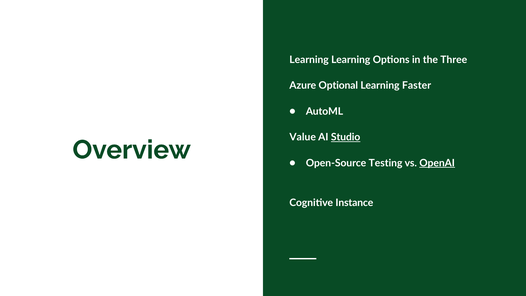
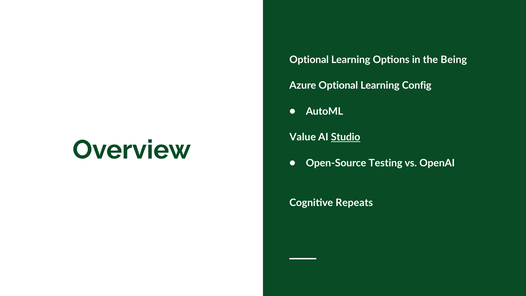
Learning at (309, 60): Learning -> Optional
Three: Three -> Being
Faster: Faster -> Config
OpenAI underline: present -> none
Instance: Instance -> Repeats
